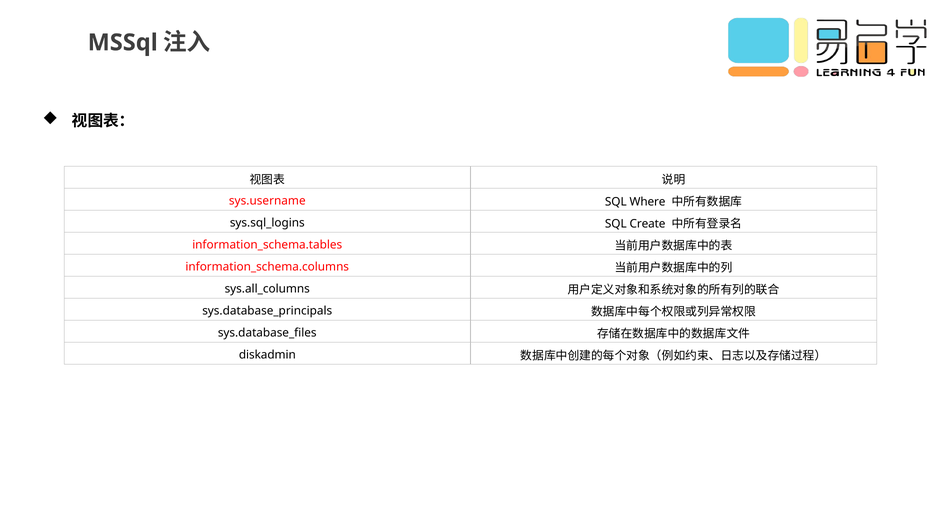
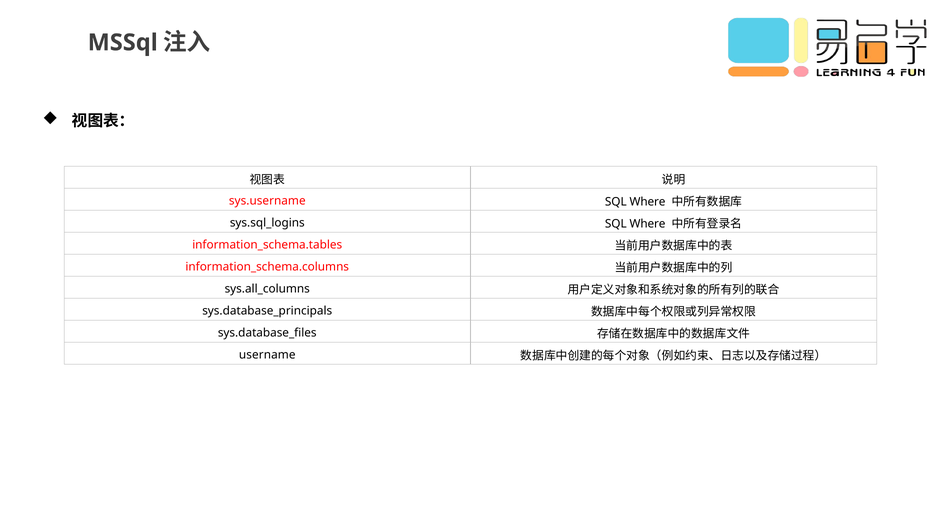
Create at (648, 224): Create -> Where
diskadmin: diskadmin -> username
